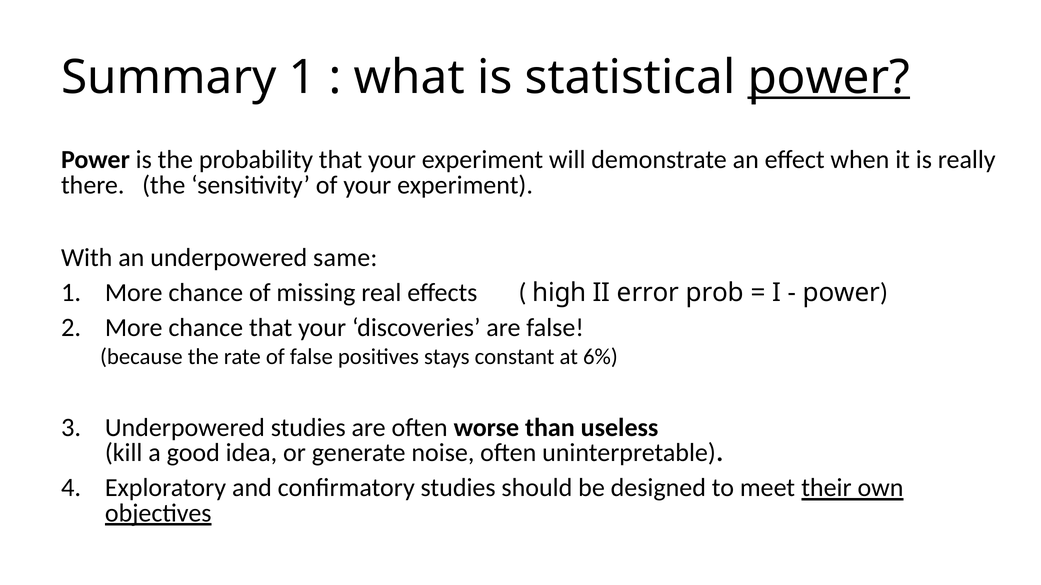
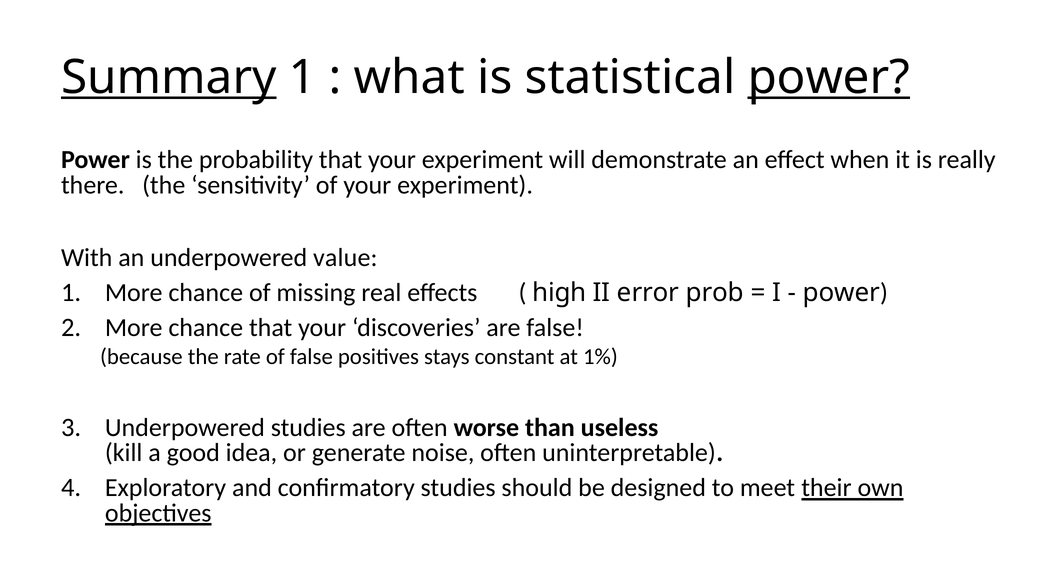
Summary underline: none -> present
same: same -> value
6%: 6% -> 1%
